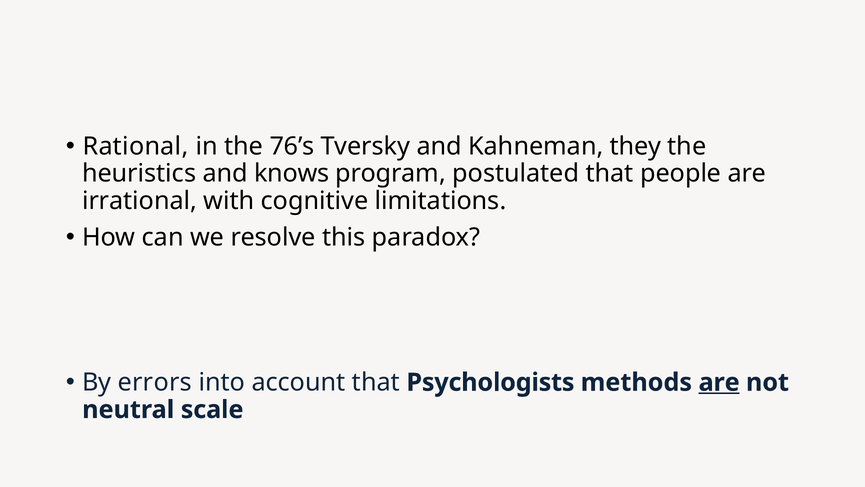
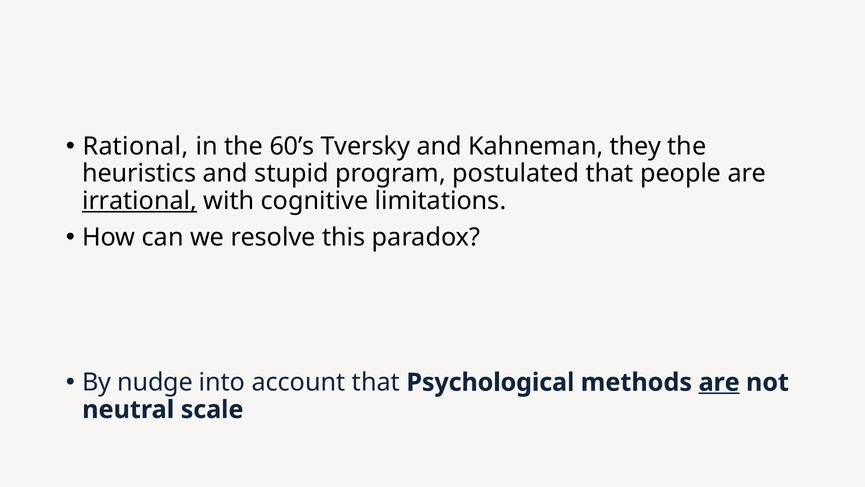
76’s: 76’s -> 60’s
knows: knows -> stupid
irrational underline: none -> present
errors: errors -> nudge
Psychologists: Psychologists -> Psychological
